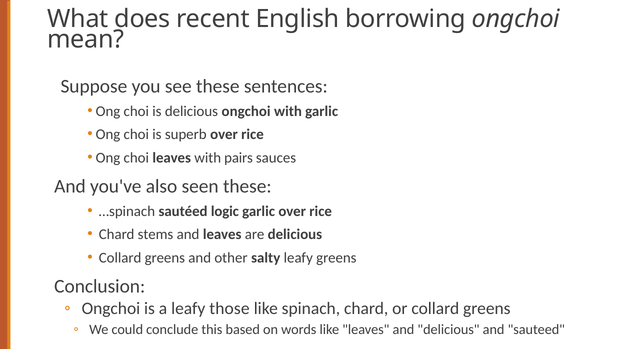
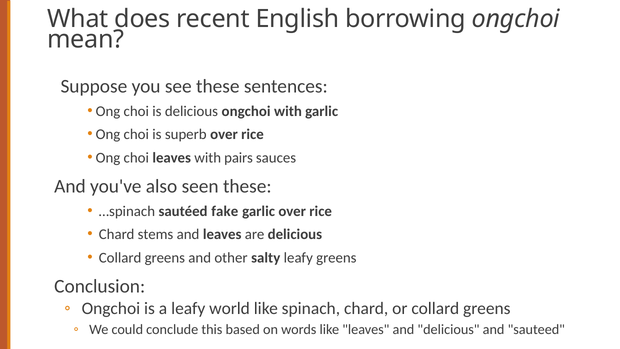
logic: logic -> fake
those: those -> world
